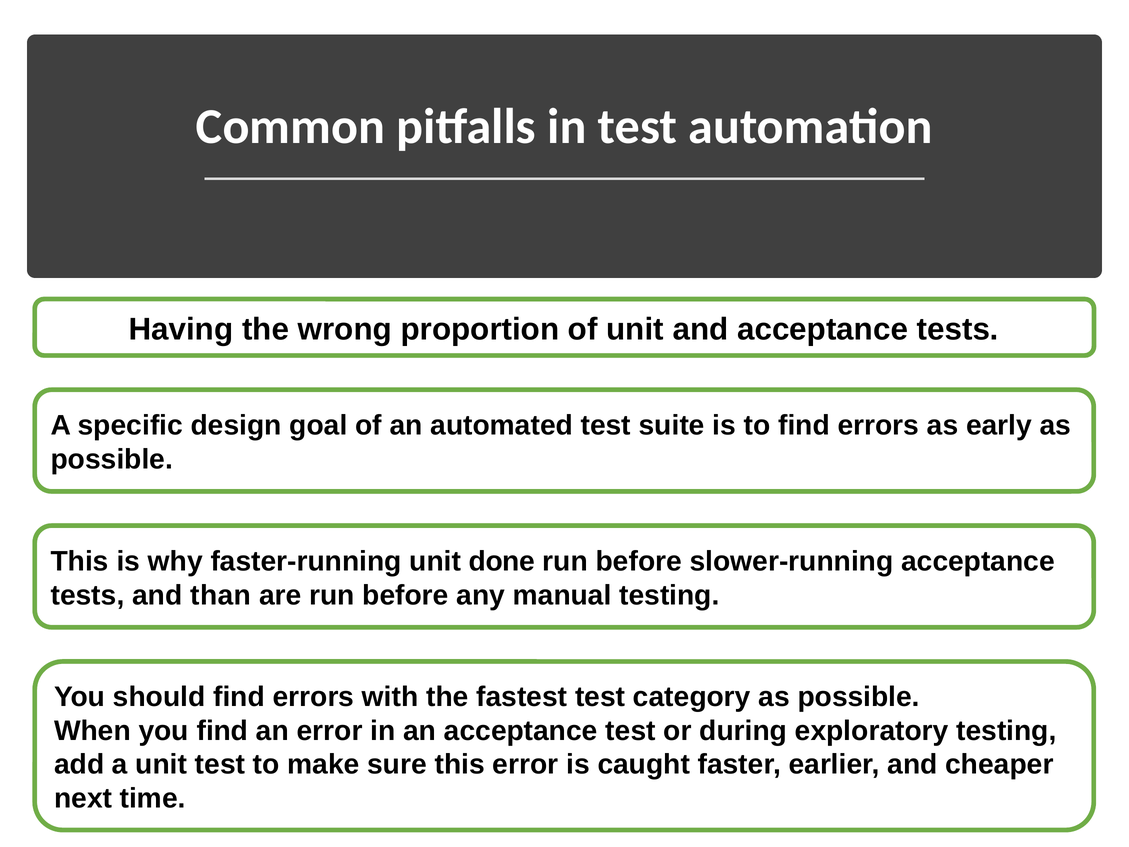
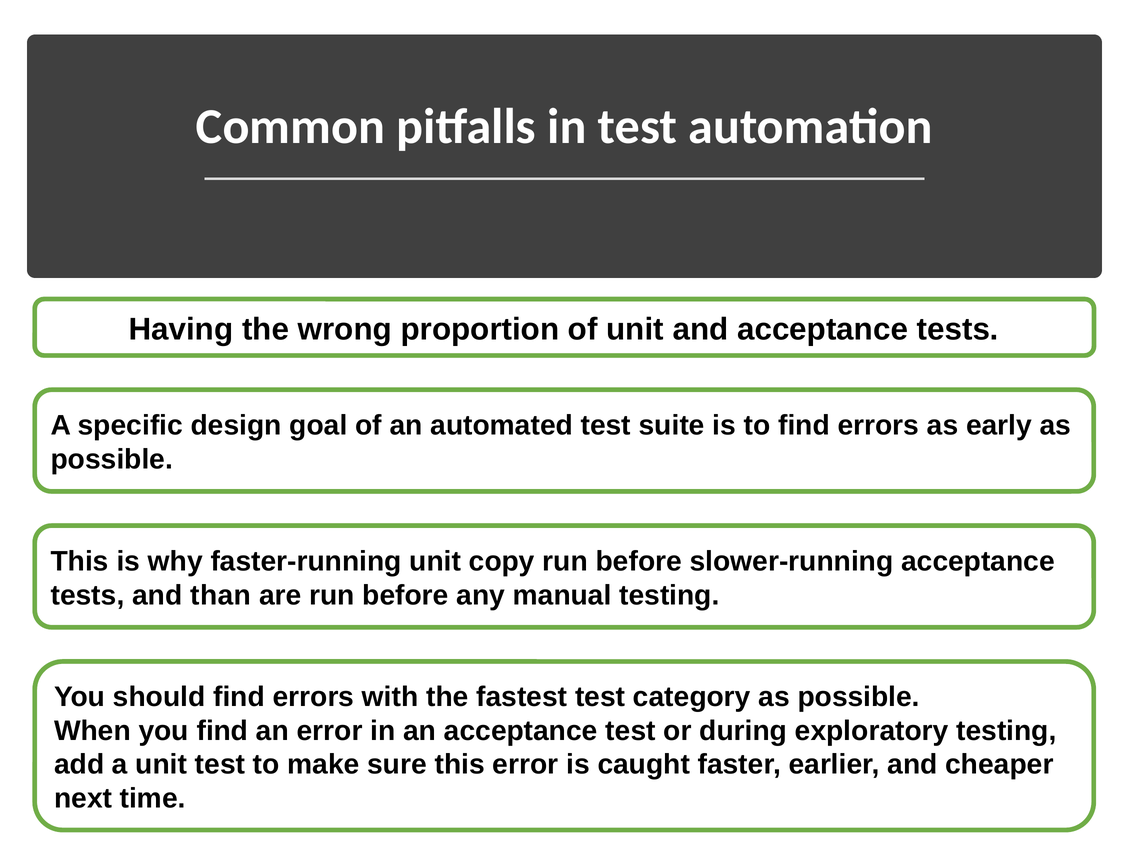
done: done -> copy
